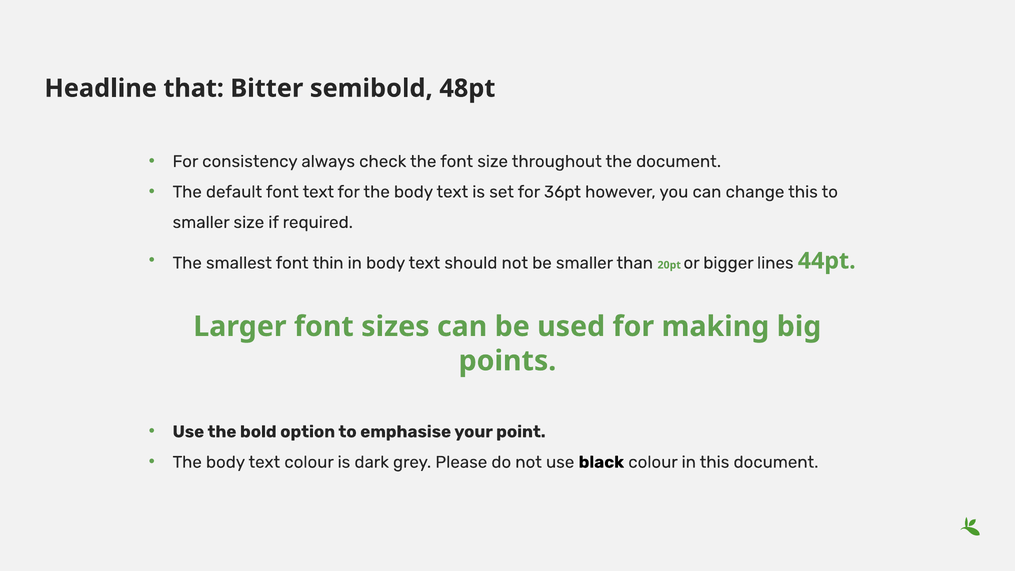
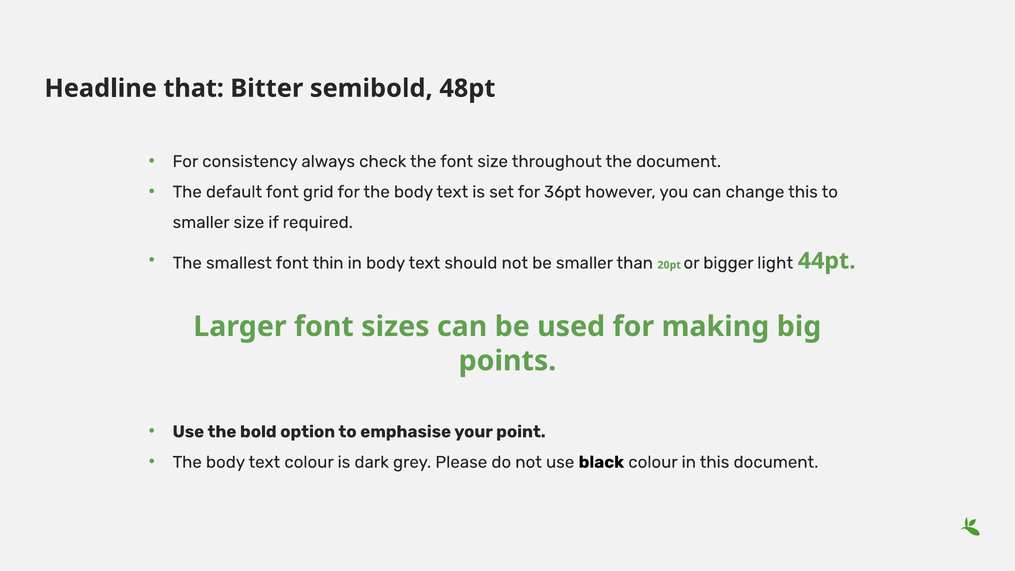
font text: text -> grid
lines: lines -> light
